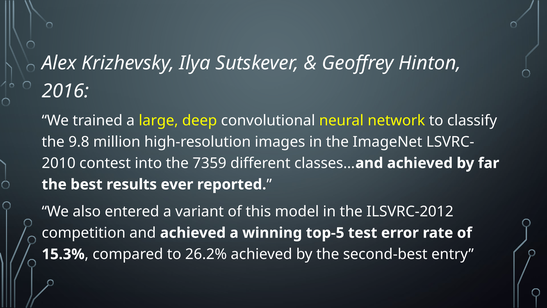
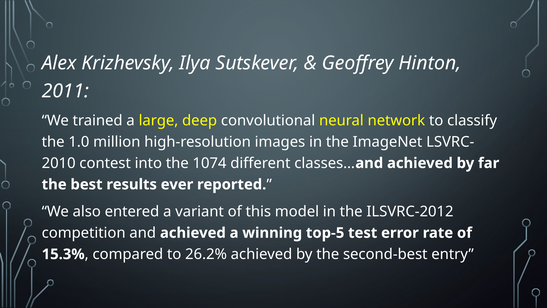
2016: 2016 -> 2011
9.8: 9.8 -> 1.0
7359: 7359 -> 1074
